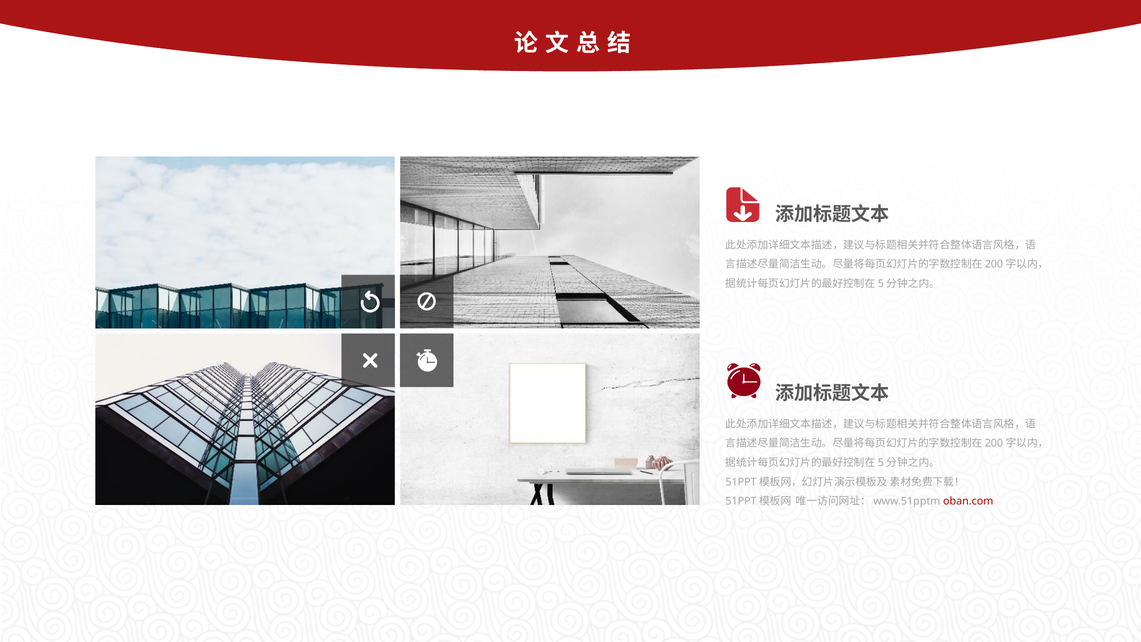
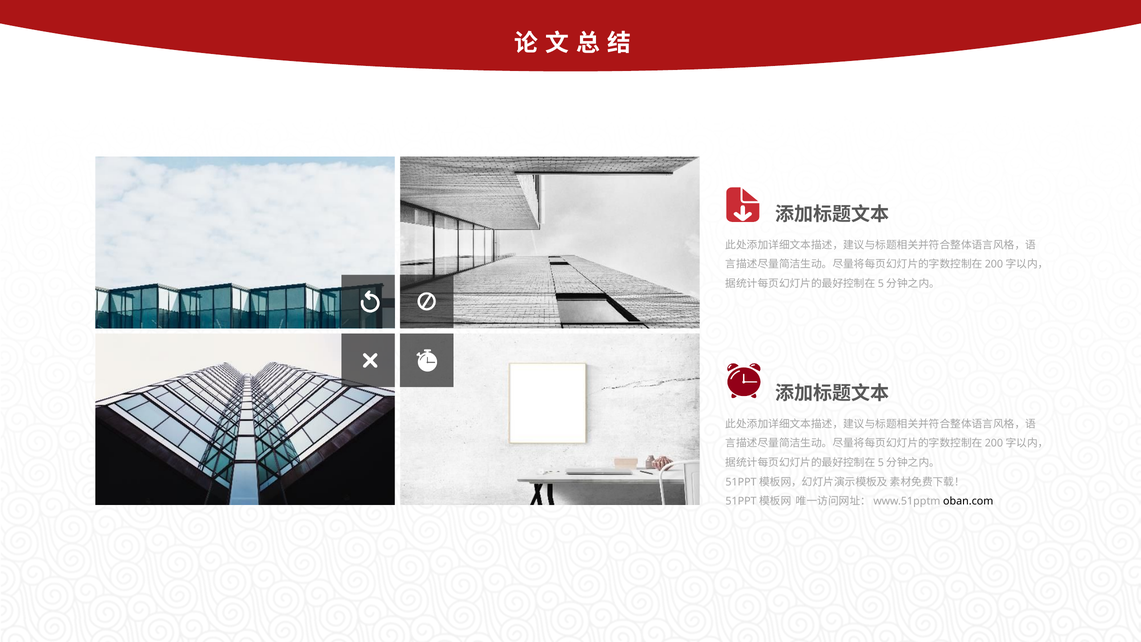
oban.com colour: red -> black
